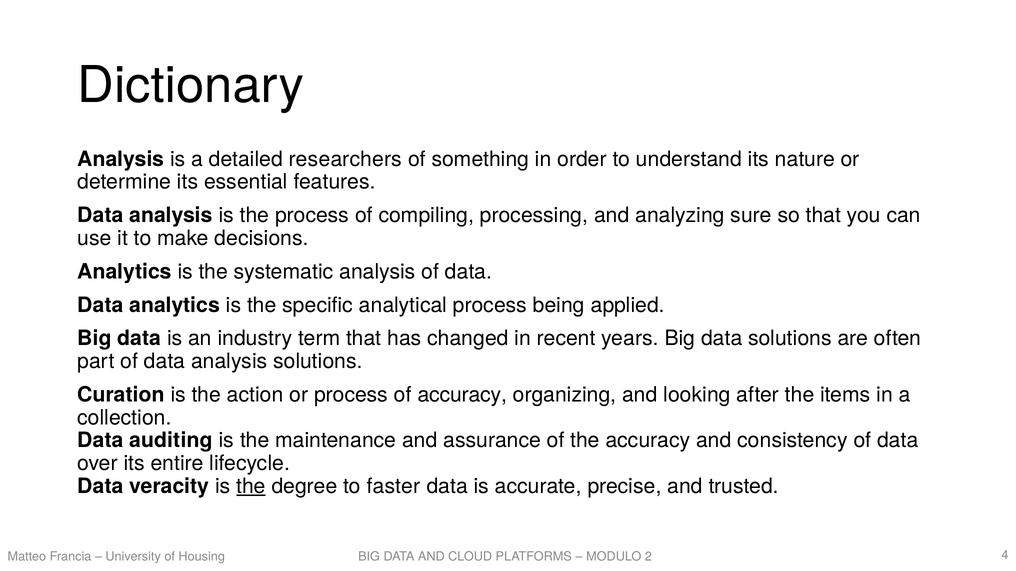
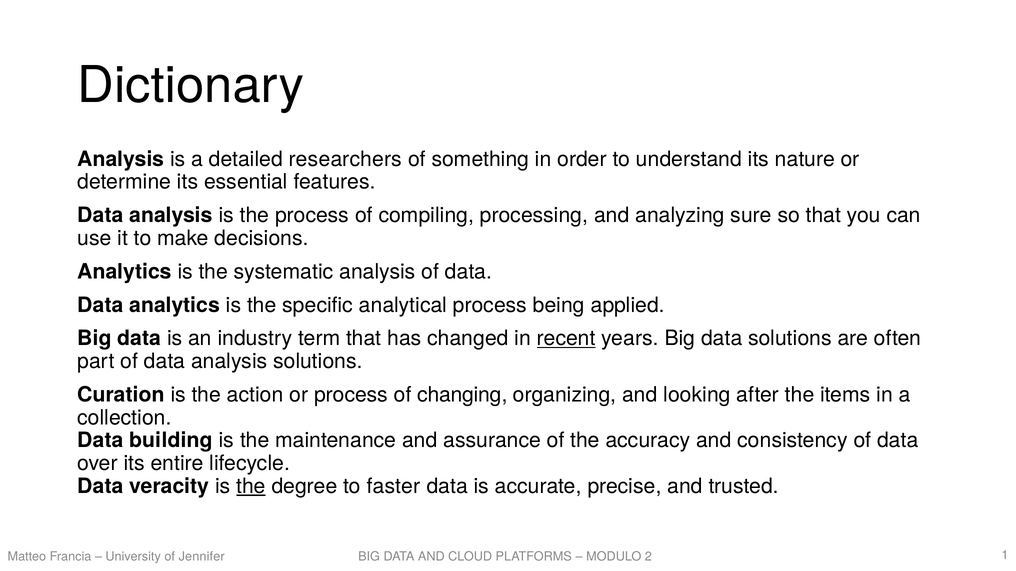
recent underline: none -> present
of accuracy: accuracy -> changing
auditing: auditing -> building
Housing: Housing -> Jennifer
4: 4 -> 1
